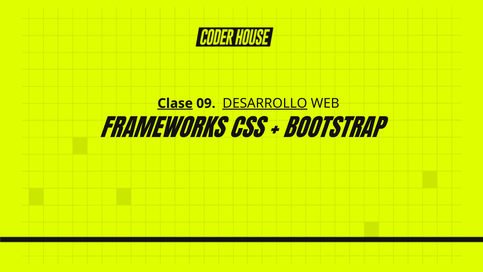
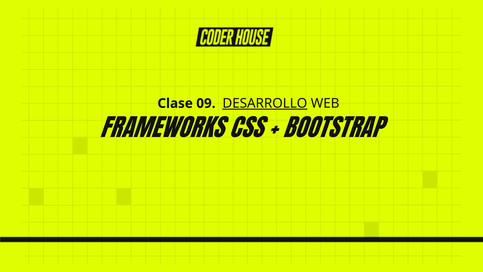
Clase underline: present -> none
